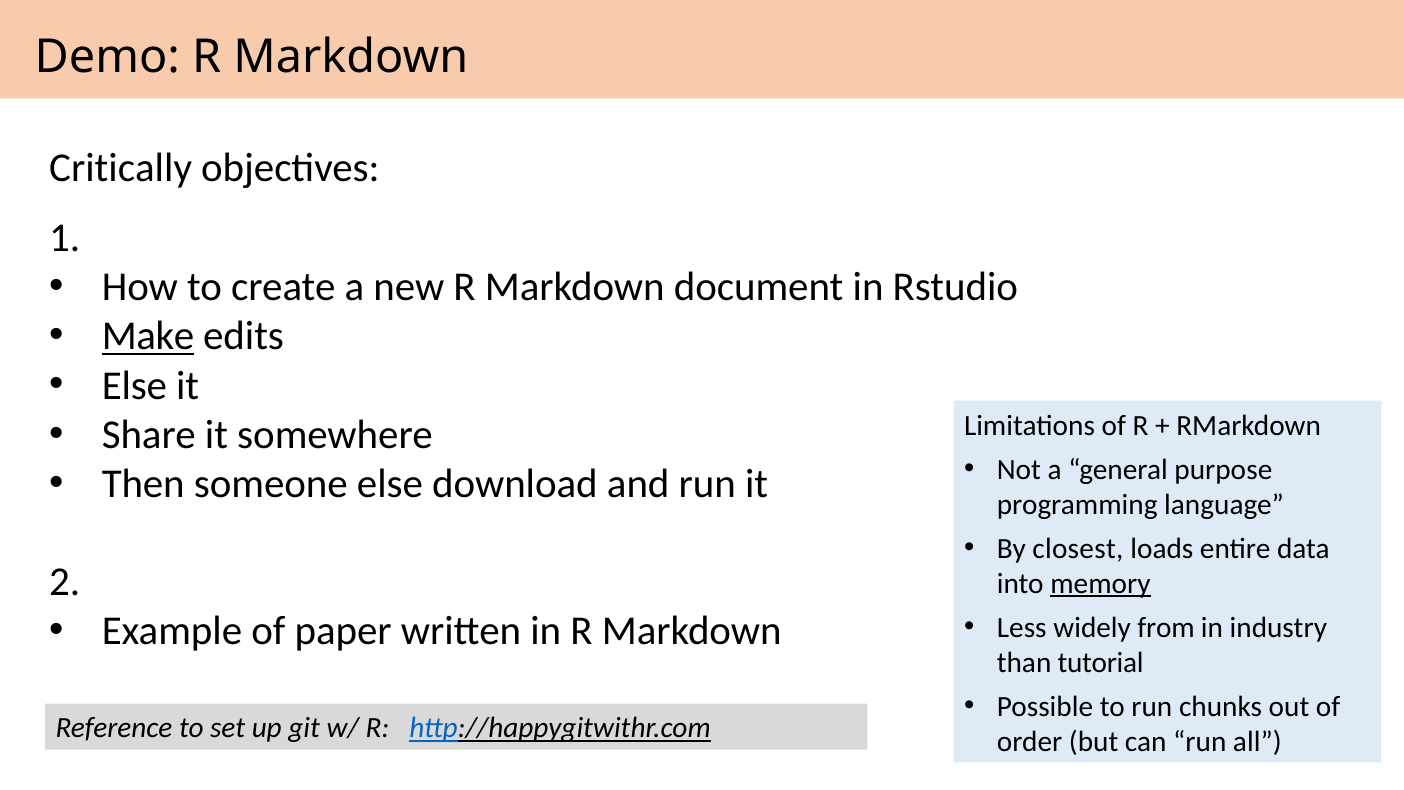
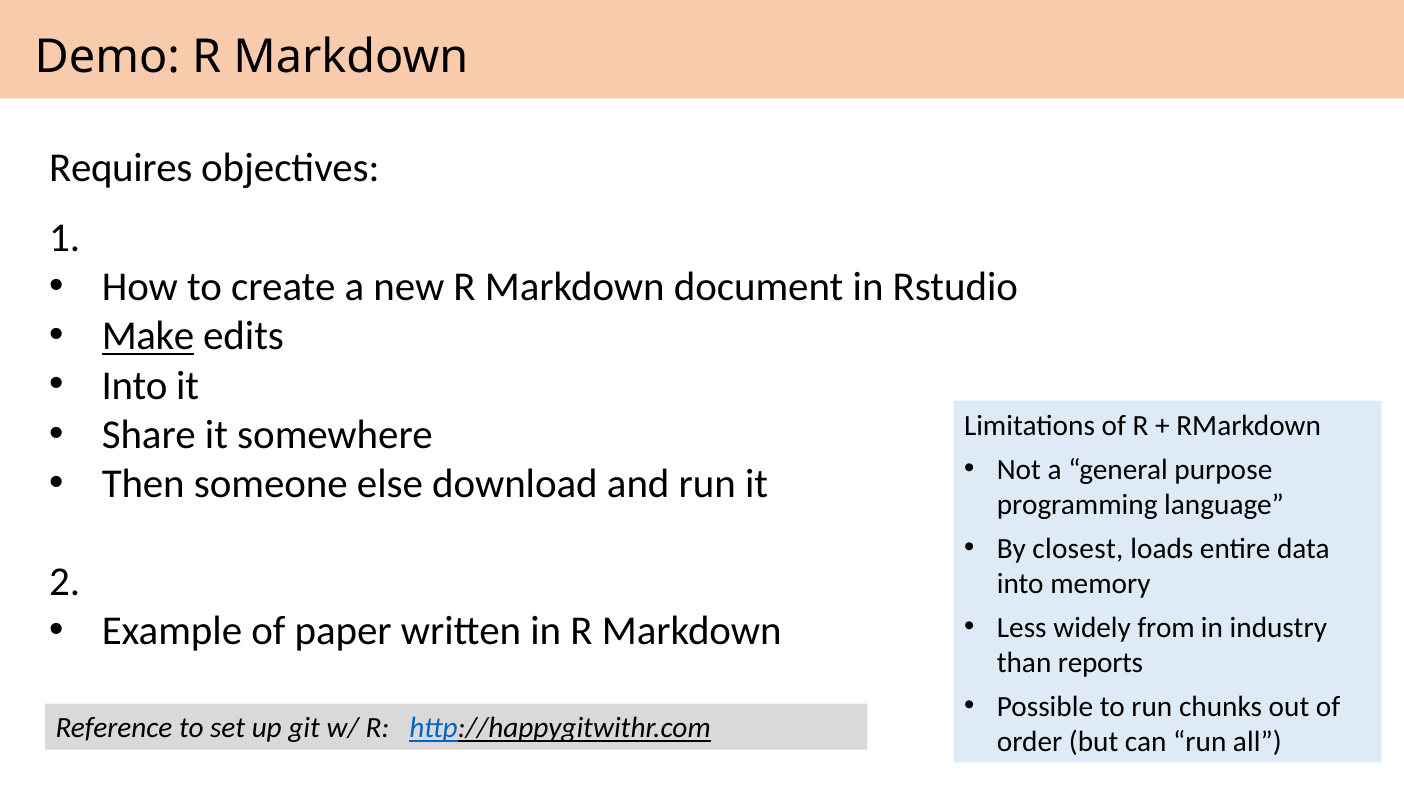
Critically: Critically -> Requires
Else at (134, 385): Else -> Into
memory underline: present -> none
tutorial: tutorial -> reports
